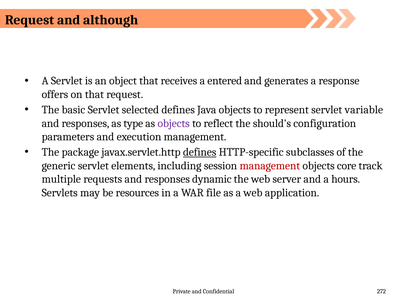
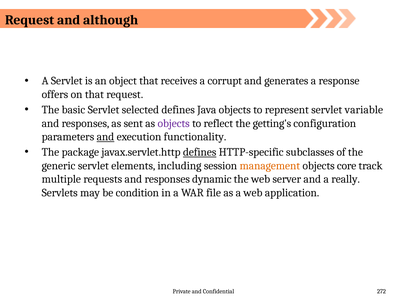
entered: entered -> corrupt
type: type -> sent
should's: should's -> getting's
and at (105, 137) underline: none -> present
execution management: management -> functionality
management at (270, 166) colour: red -> orange
hours: hours -> really
resources: resources -> condition
